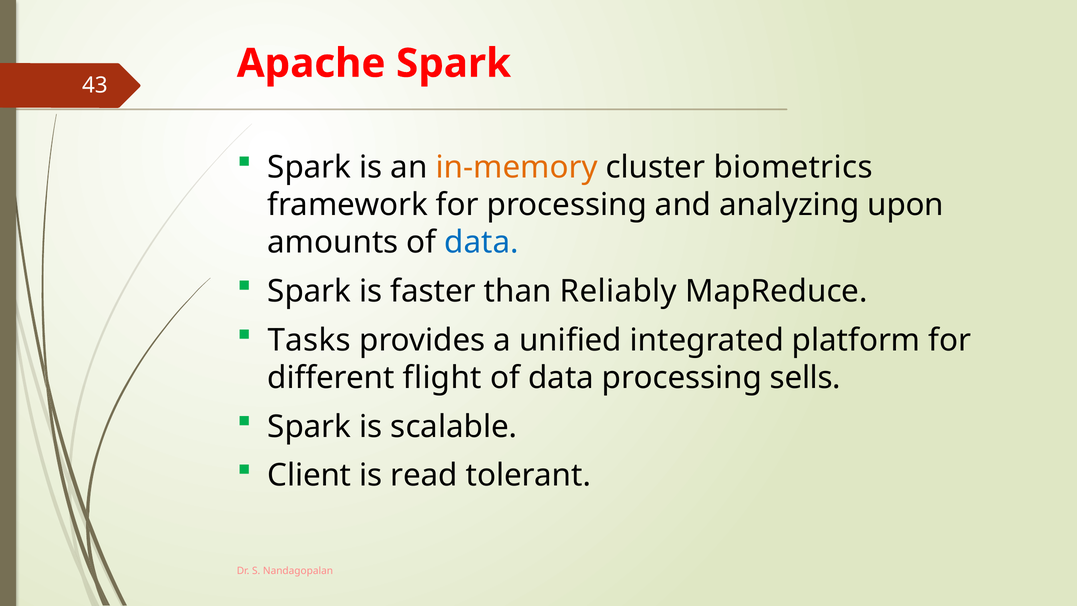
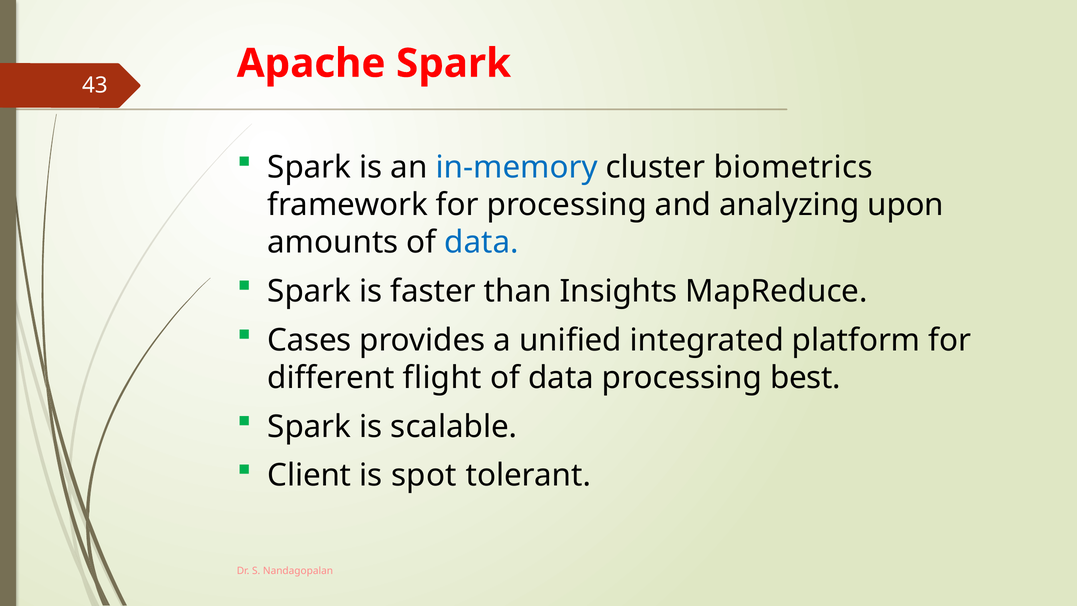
in-memory colour: orange -> blue
Reliably: Reliably -> Insights
Tasks: Tasks -> Cases
sells: sells -> best
read: read -> spot
